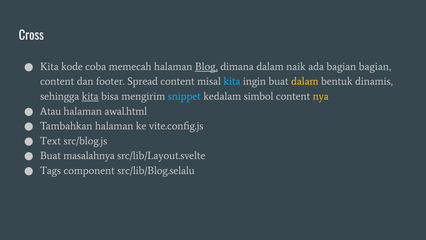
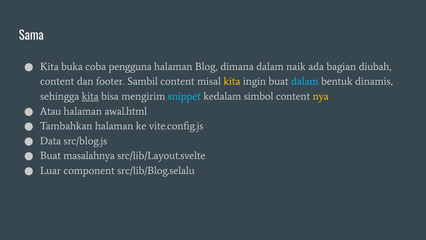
Cross: Cross -> Sama
kode: kode -> buka
memecah: memecah -> pengguna
Blog underline: present -> none
bagian bagian: bagian -> diubah
Spread: Spread -> Sambil
kita at (232, 81) colour: light blue -> yellow
dalam at (305, 81) colour: yellow -> light blue
Text: Text -> Data
Tags: Tags -> Luar
